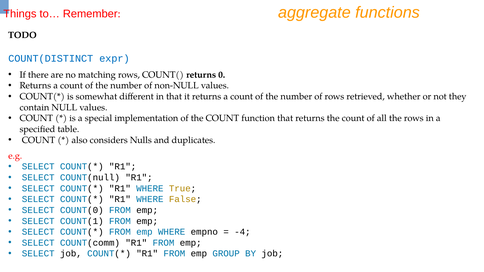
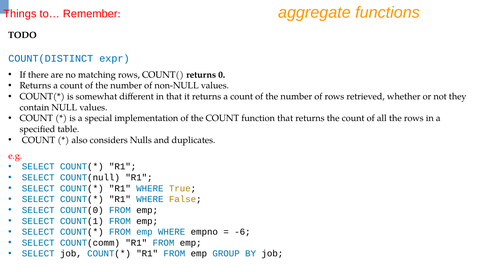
-4: -4 -> -6
